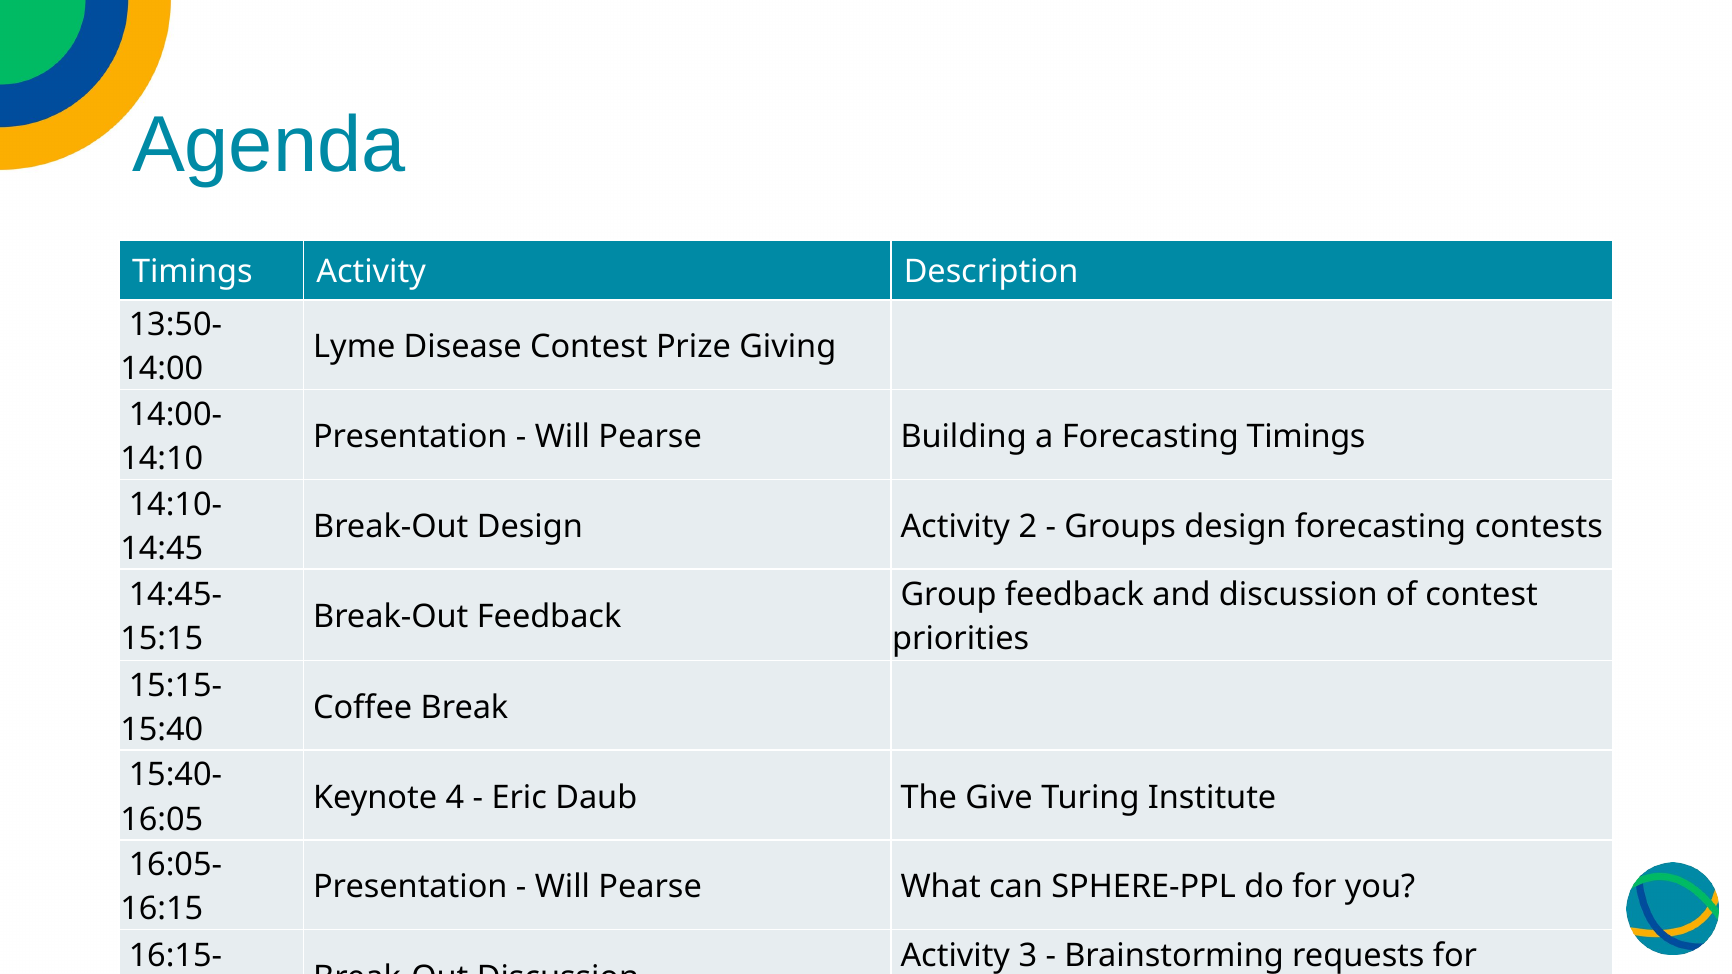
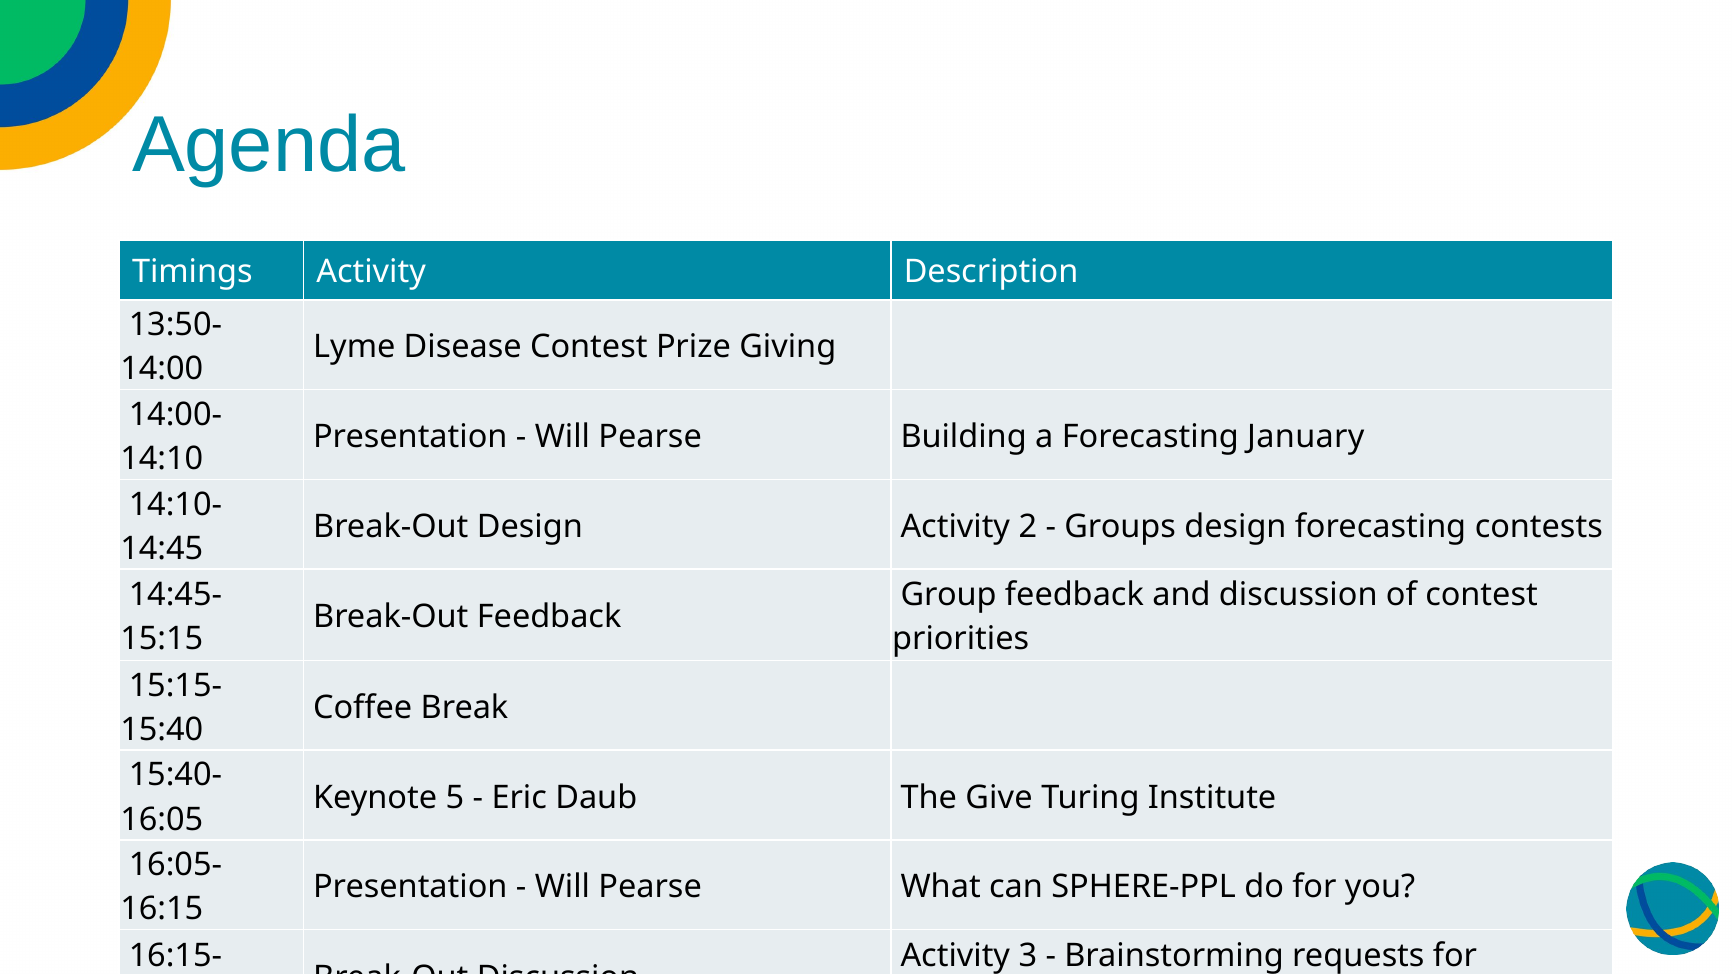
Forecasting Timings: Timings -> January
4: 4 -> 5
